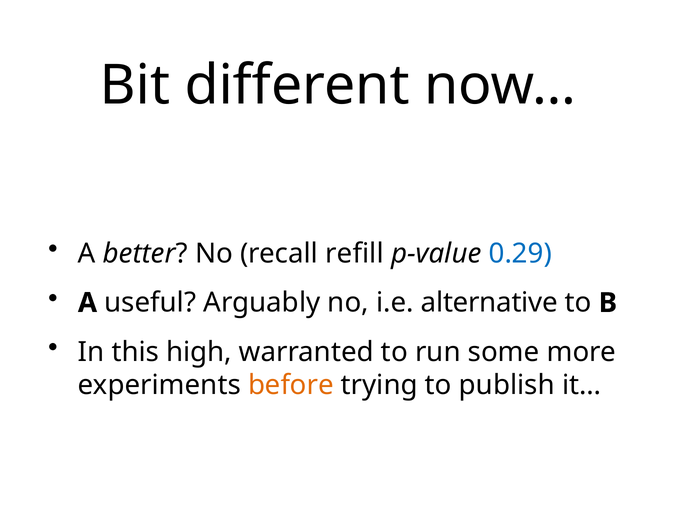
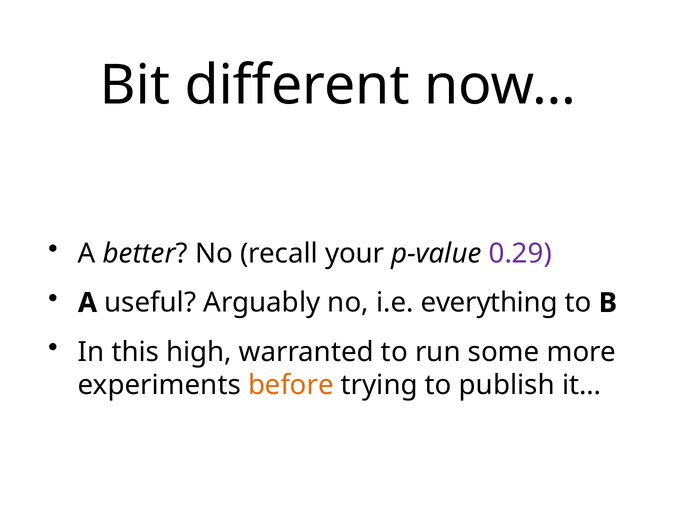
refill: refill -> your
0.29 colour: blue -> purple
alternative: alternative -> everything
